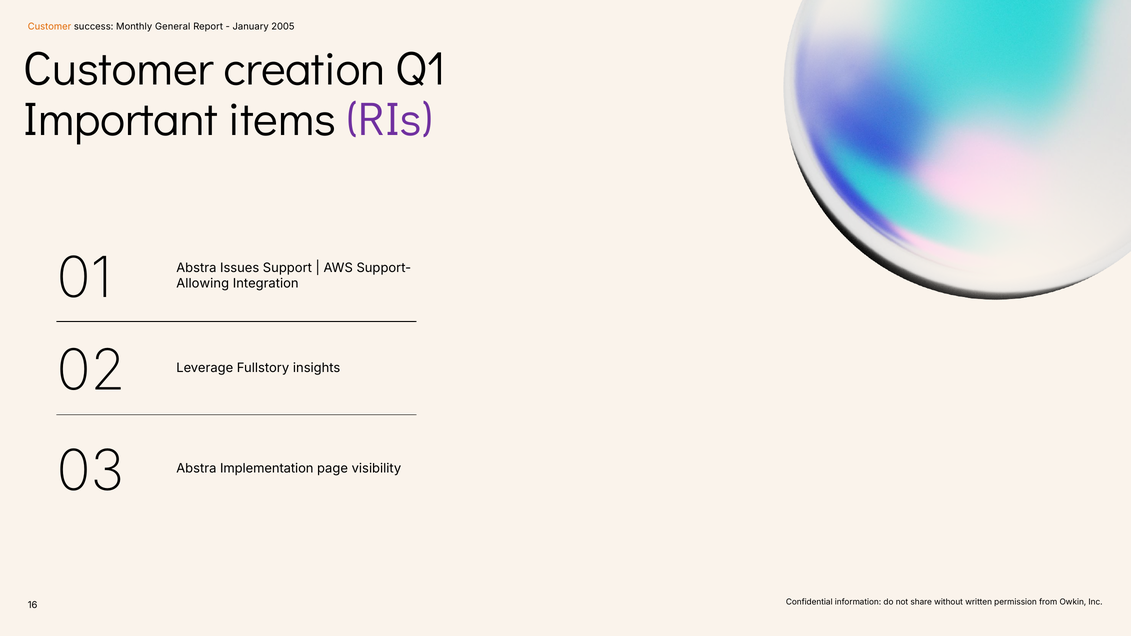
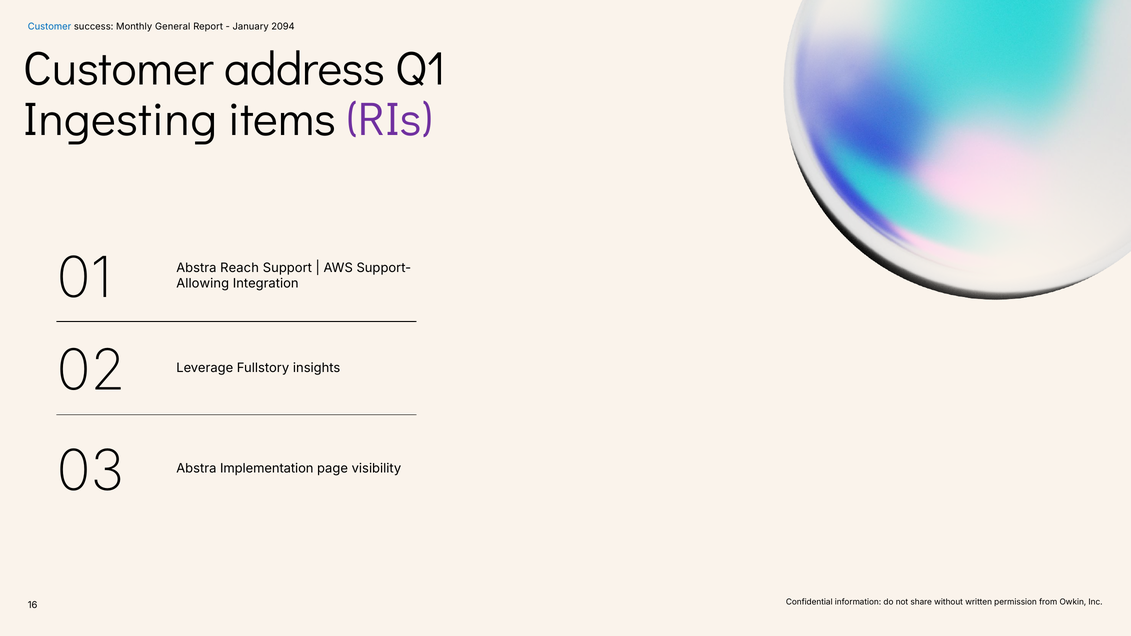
Customer at (50, 27) colour: orange -> blue
2005: 2005 -> 2094
creation: creation -> address
Important: Important -> Ingesting
Issues: Issues -> Reach
